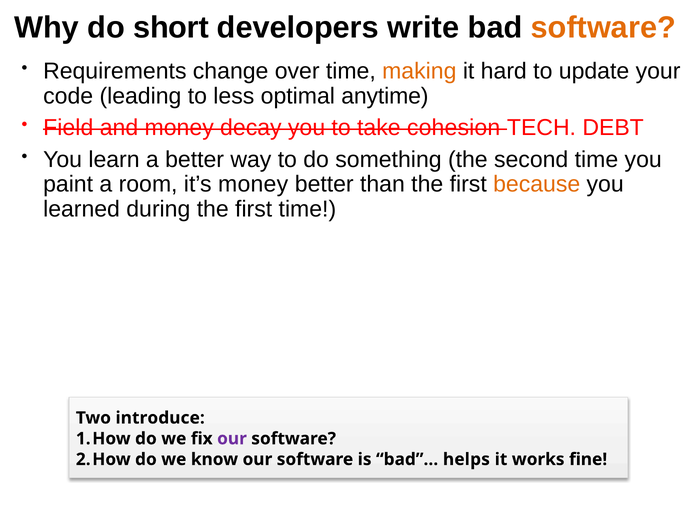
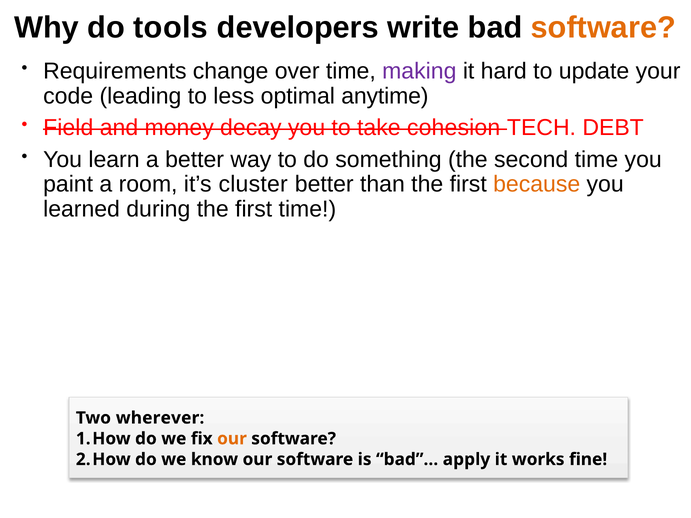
short: short -> tools
making colour: orange -> purple
it’s money: money -> cluster
introduce: introduce -> wherever
our at (232, 439) colour: purple -> orange
helps: helps -> apply
